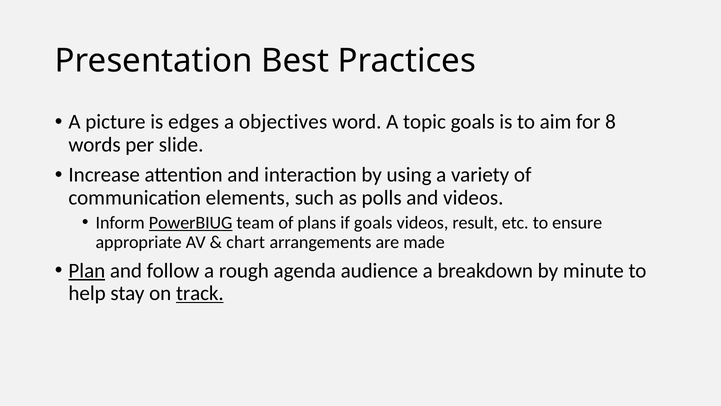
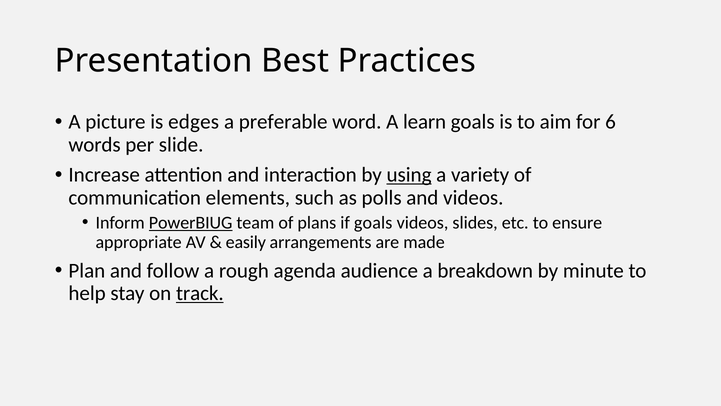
objectives: objectives -> preferable
topic: topic -> learn
8: 8 -> 6
using underline: none -> present
result: result -> slides
chart: chart -> easily
Plan underline: present -> none
